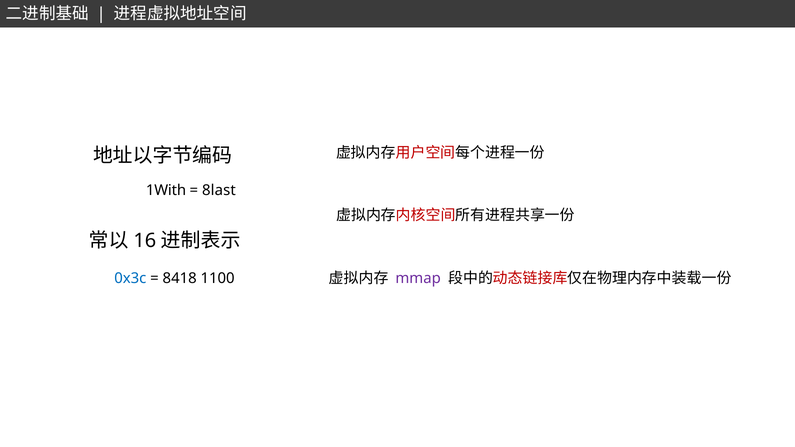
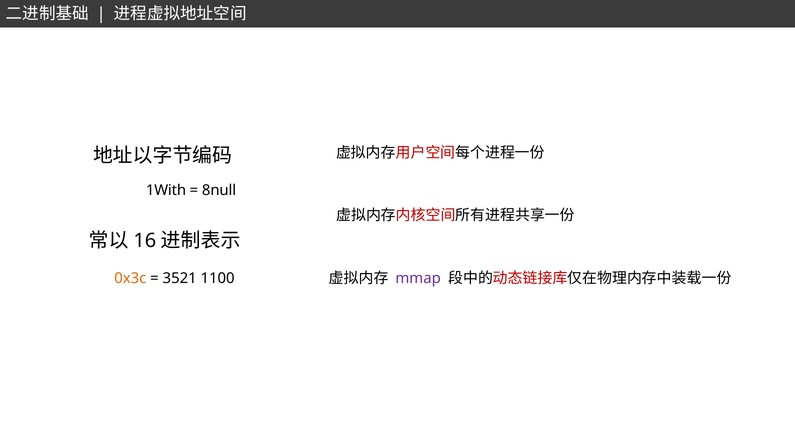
8last: 8last -> 8null
0x3c colour: blue -> orange
8418: 8418 -> 3521
